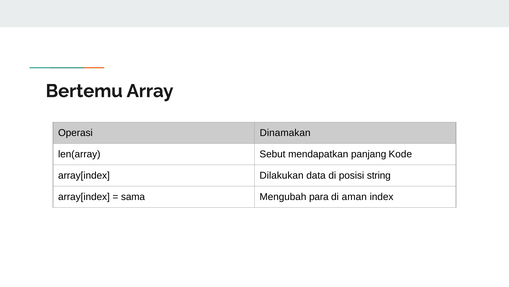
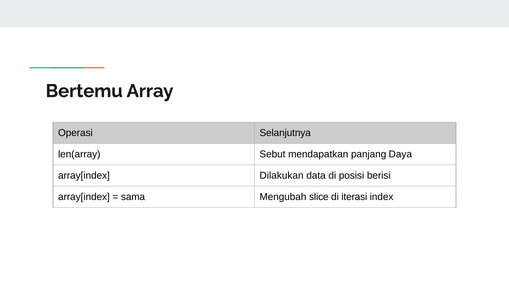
Dinamakan: Dinamakan -> Selanjutnya
Kode: Kode -> Daya
string: string -> berisi
para: para -> slice
aman: aman -> iterasi
